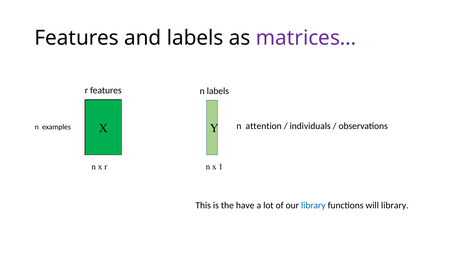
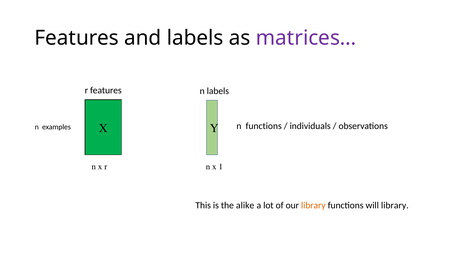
n attention: attention -> functions
have: have -> alike
library at (313, 205) colour: blue -> orange
